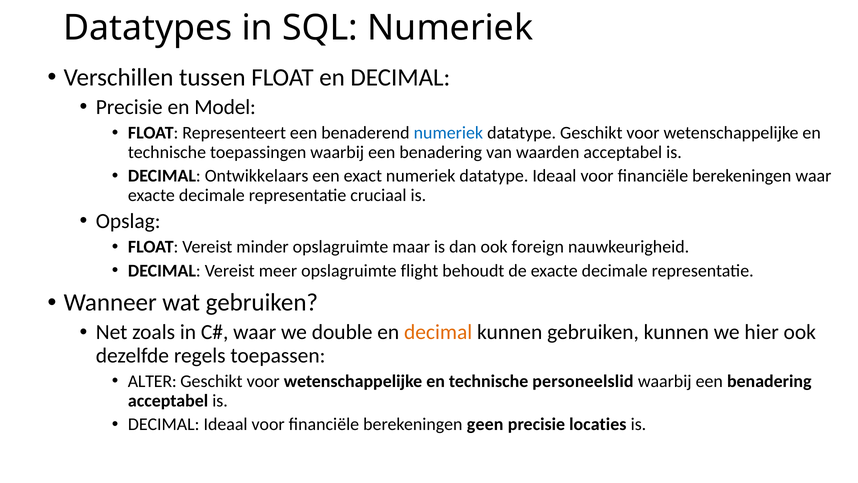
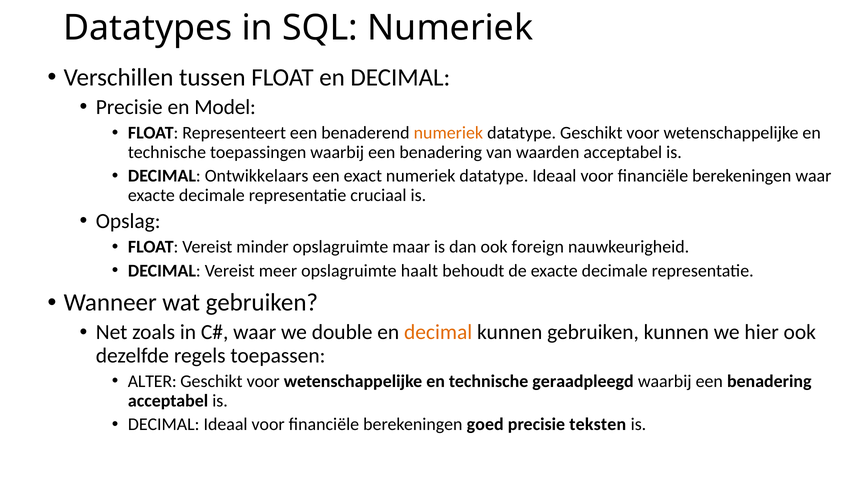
numeriek at (448, 133) colour: blue -> orange
flight: flight -> haalt
personeelslid: personeelslid -> geraadpleegd
geen: geen -> goed
locaties: locaties -> teksten
